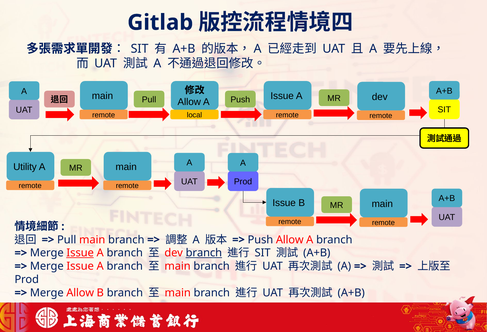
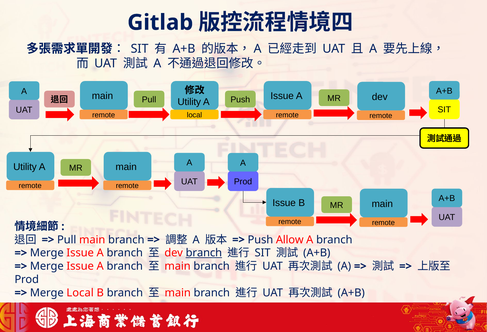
Allow at (189, 102): Allow -> Utility
Issue at (80, 252) underline: present -> none
Merge Allow: Allow -> Local
